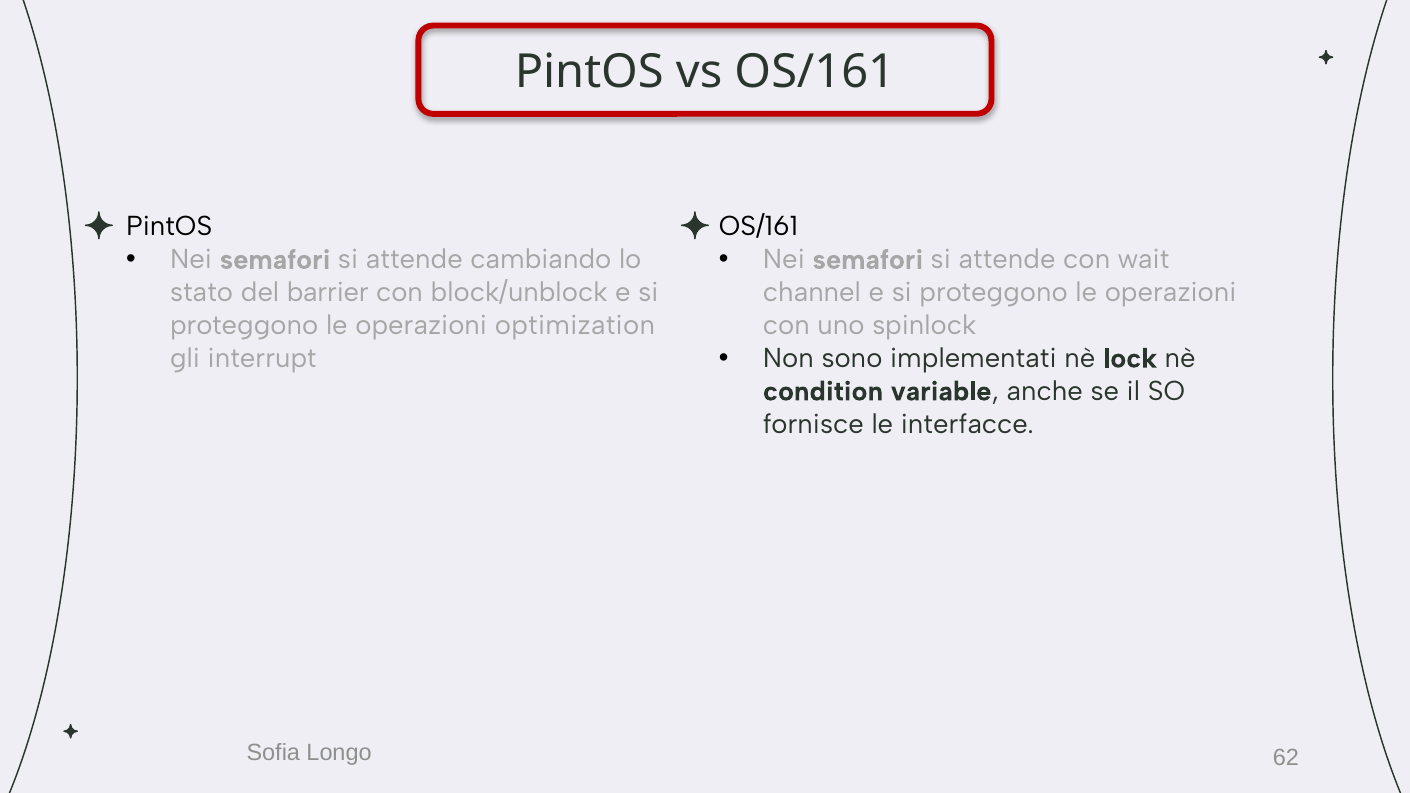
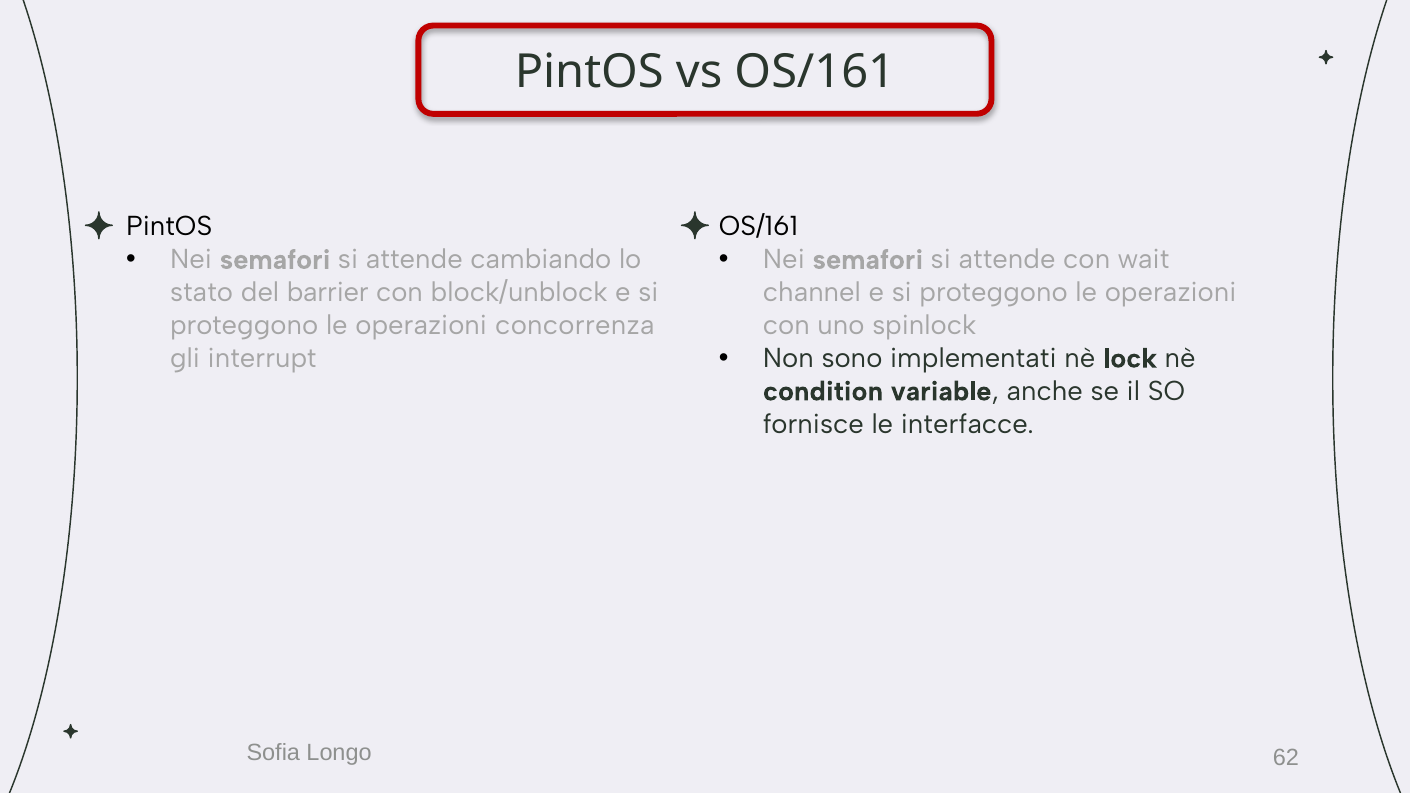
optimization: optimization -> concorrenza
